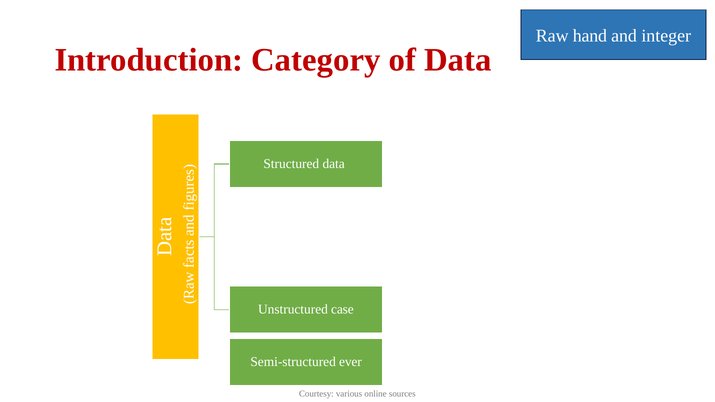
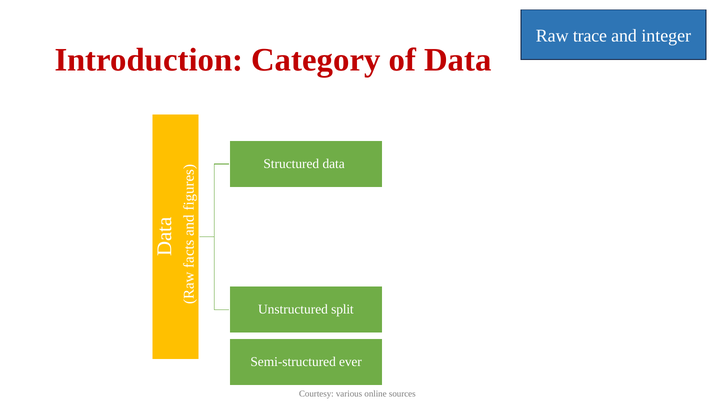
hand: hand -> trace
case: case -> split
